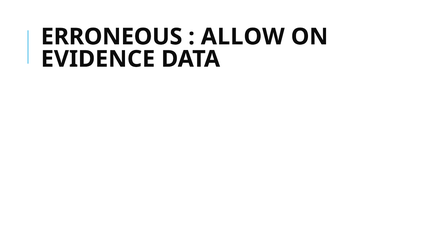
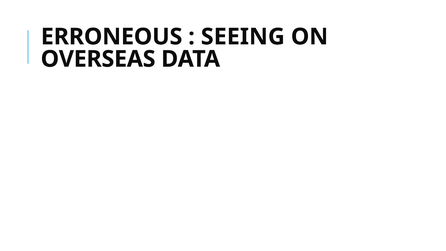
ALLOW: ALLOW -> SEEING
EVIDENCE: EVIDENCE -> OVERSEAS
